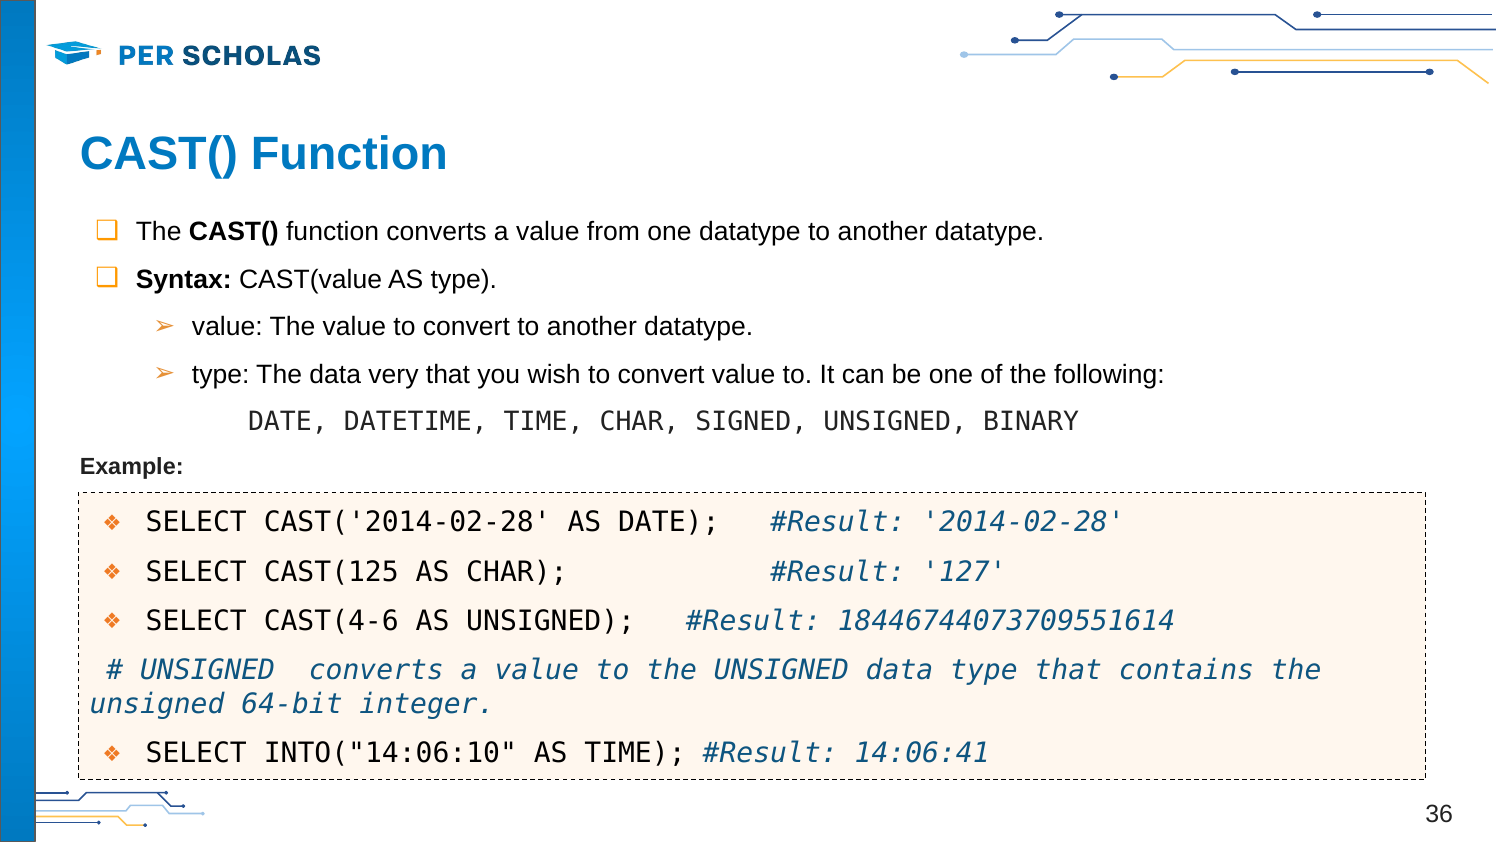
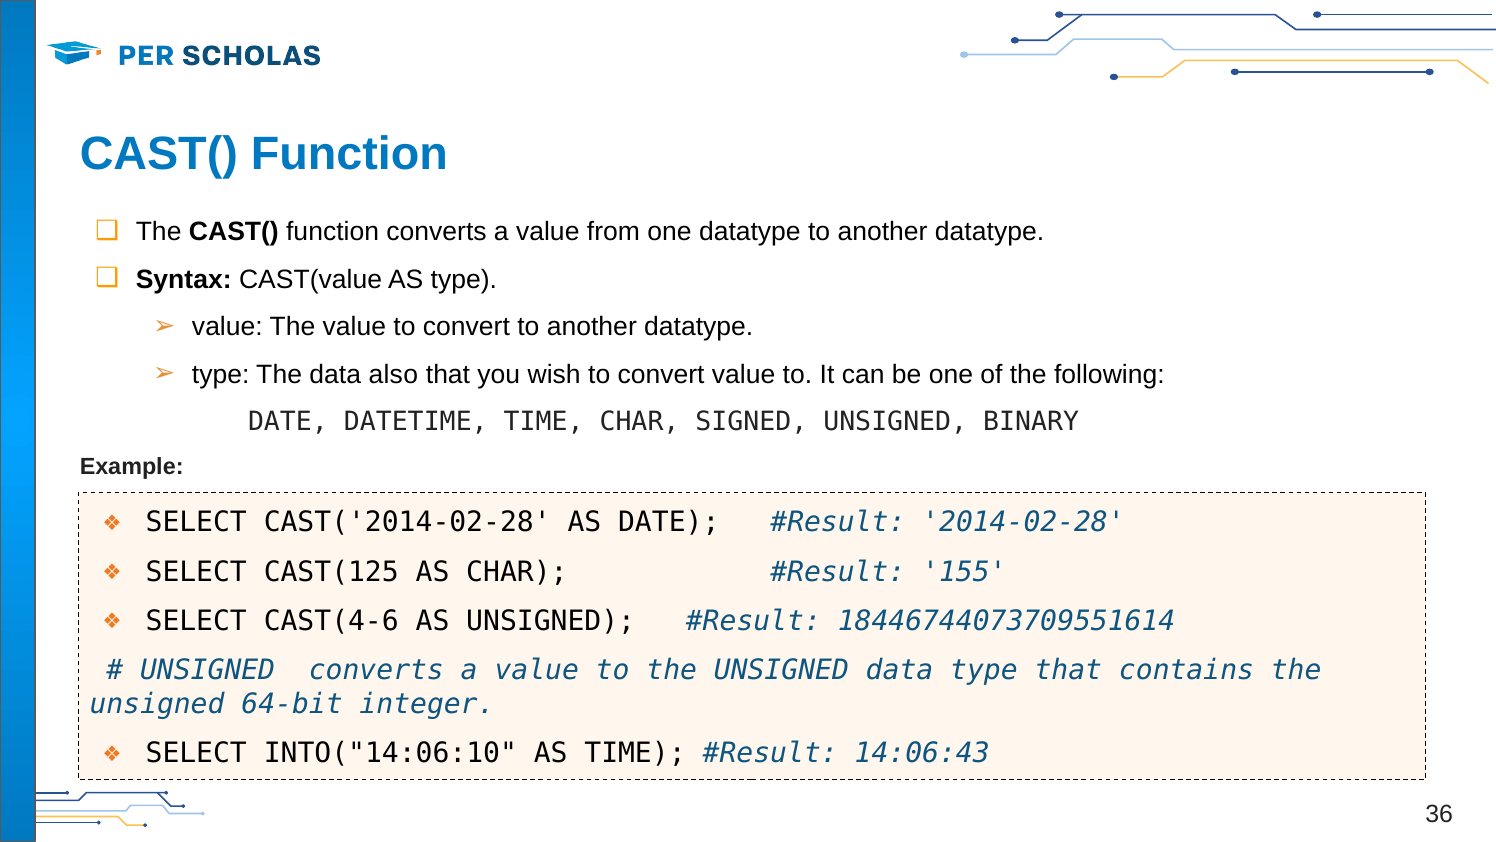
very: very -> also
127: 127 -> 155
14:06:41: 14:06:41 -> 14:06:43
